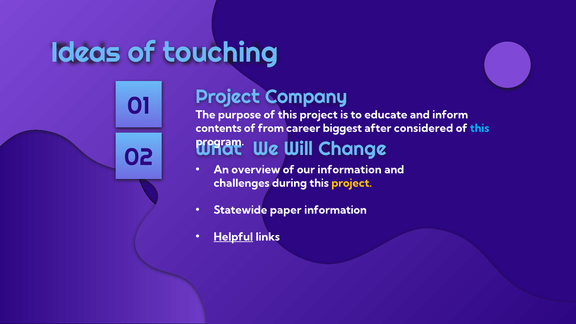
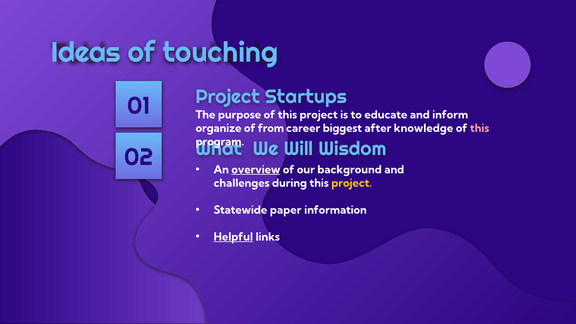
Company: Company -> Startups
contents: contents -> organize
considered: considered -> knowledge
this at (480, 128) colour: light blue -> pink
Change: Change -> Wisdom
overview underline: none -> present
our information: information -> background
